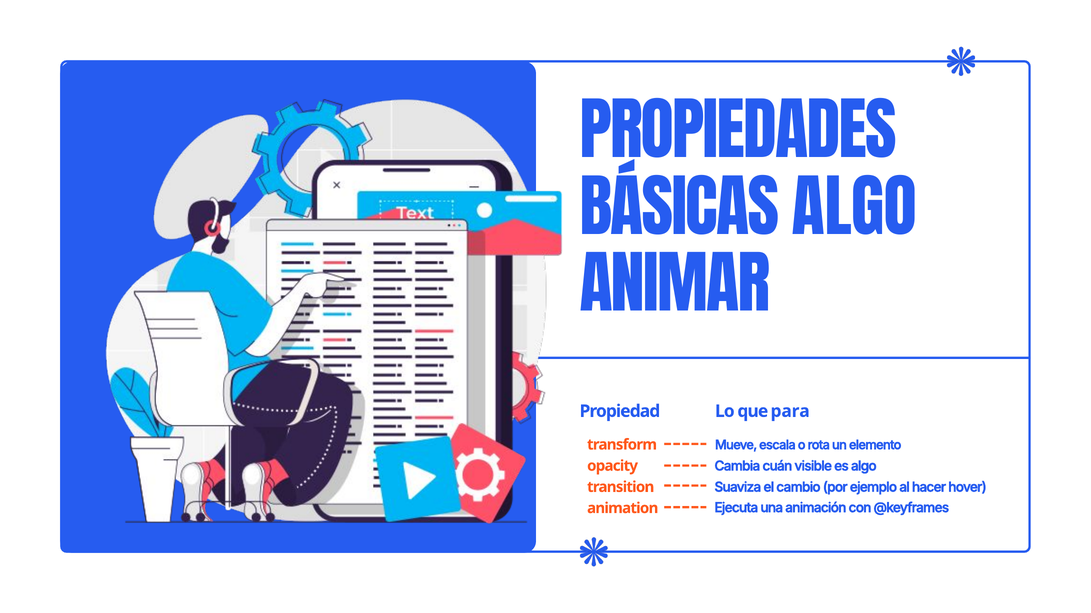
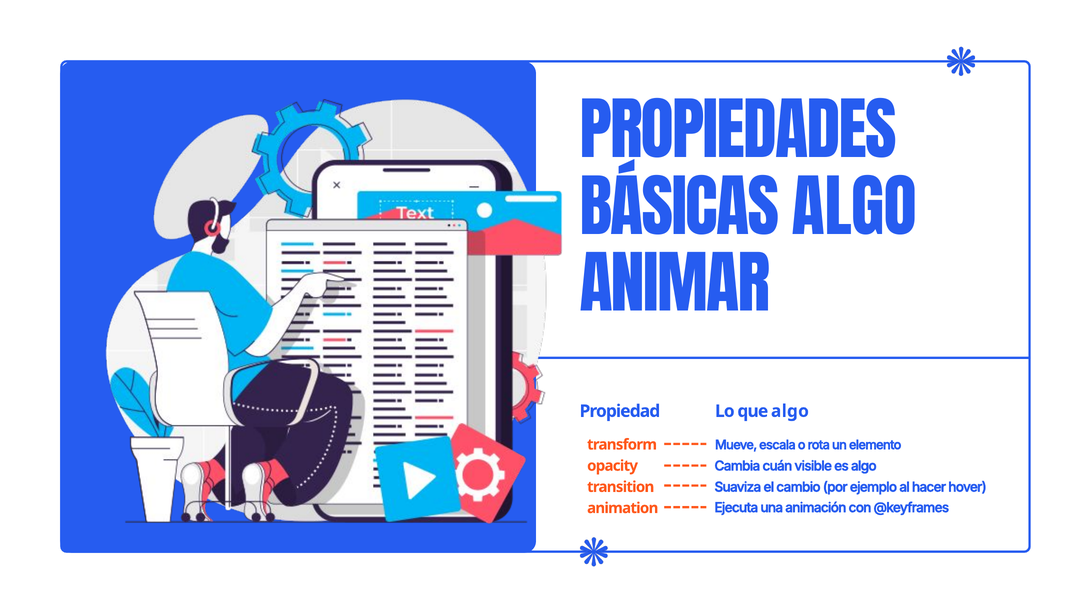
que para: para -> algo
